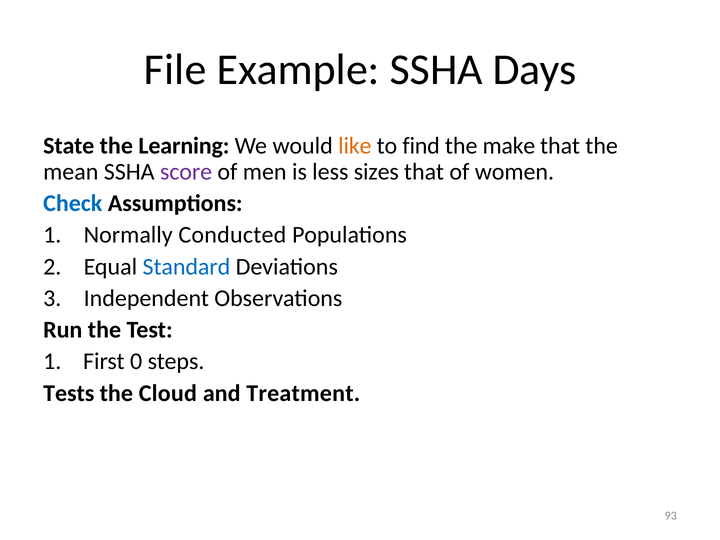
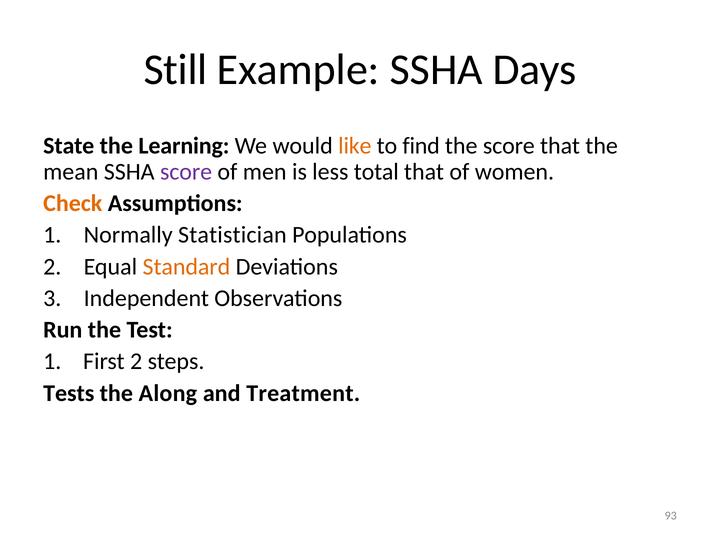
File: File -> Still
the make: make -> score
sizes: sizes -> total
Check colour: blue -> orange
Conducted: Conducted -> Statistician
Standard colour: blue -> orange
First 0: 0 -> 2
Cloud: Cloud -> Along
